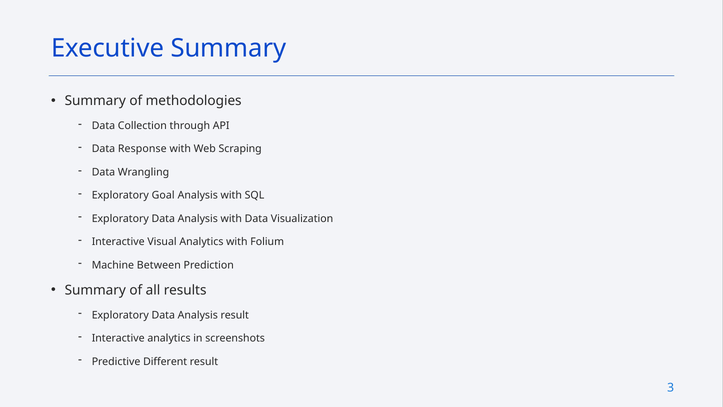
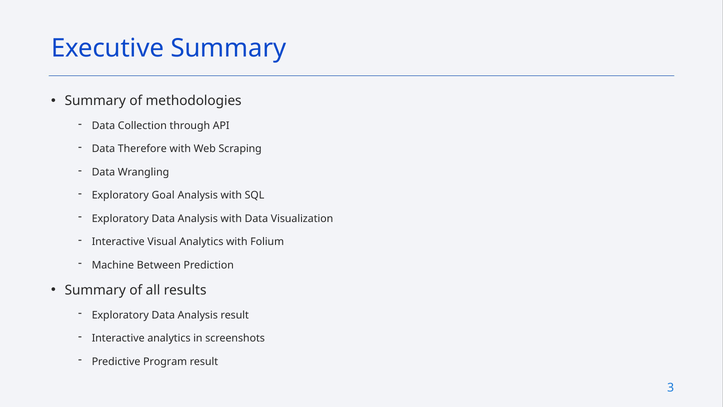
Response: Response -> Therefore
Different: Different -> Program
